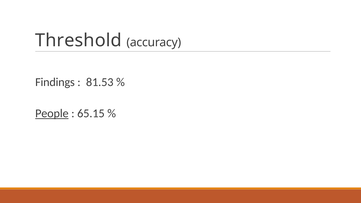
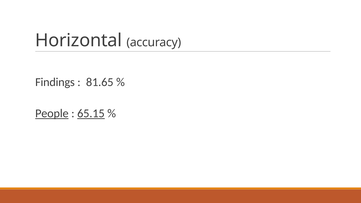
Threshold: Threshold -> Horizontal
81.53: 81.53 -> 81.65
65.15 underline: none -> present
